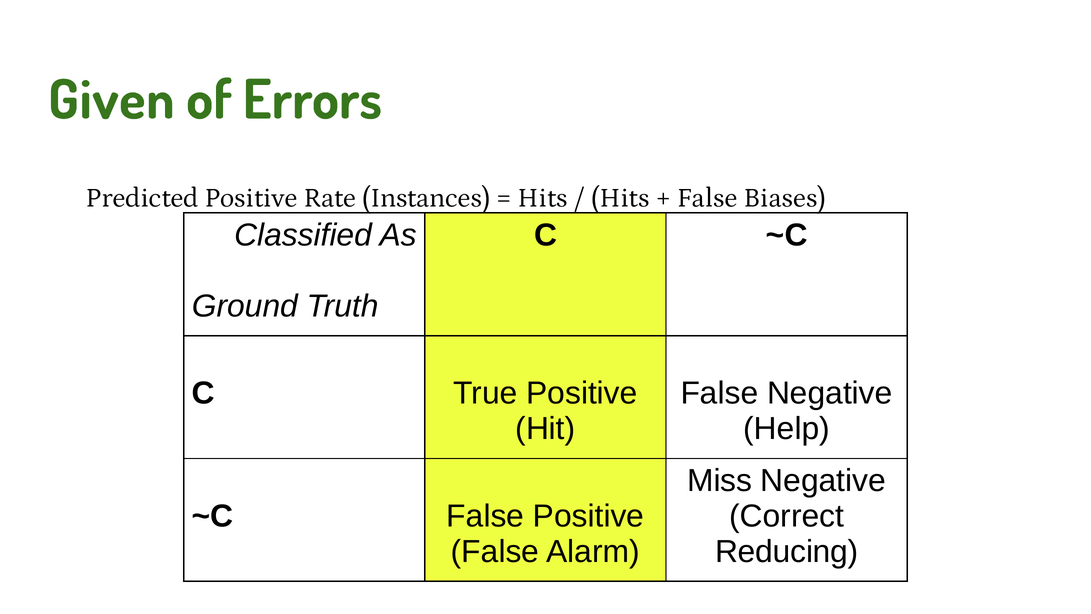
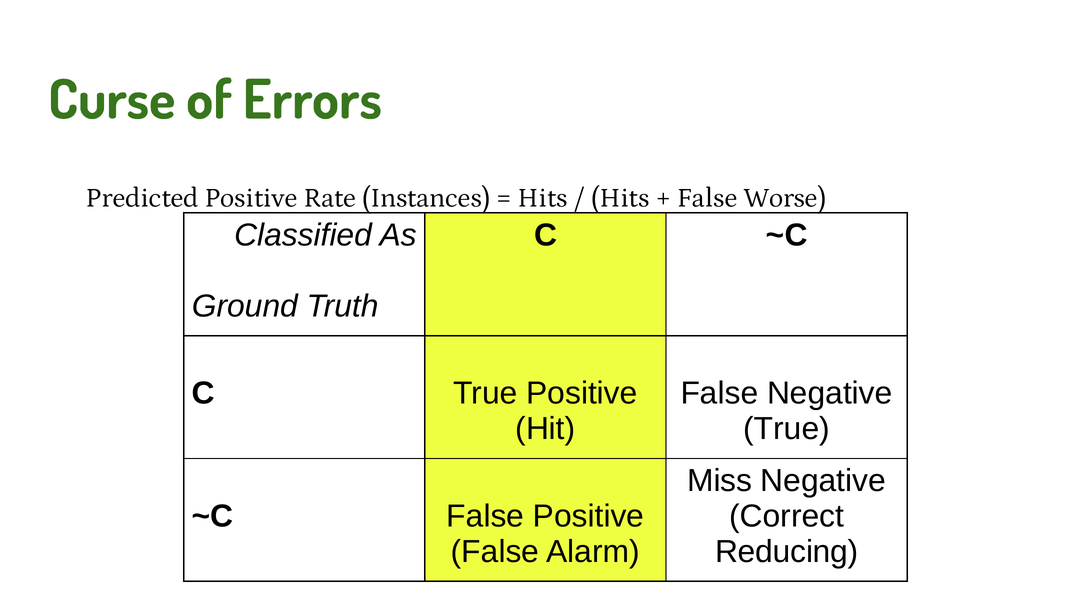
Given: Given -> Curse
Biases: Biases -> Worse
Help at (787, 429): Help -> True
